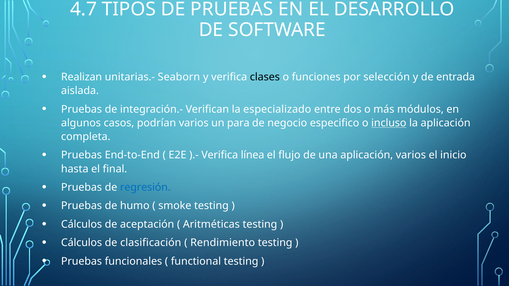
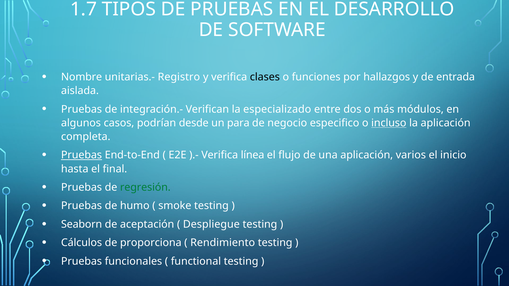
4.7: 4.7 -> 1.7
Realizan: Realizan -> Nombre
Seaborn: Seaborn -> Registro
selección: selección -> hallazgos
podrían varios: varios -> desde
Pruebas at (82, 155) underline: none -> present
regresión colour: blue -> green
Cálculos at (82, 225): Cálculos -> Seaborn
Aritméticas: Aritméticas -> Despliegue
clasificación: clasificación -> proporciona
